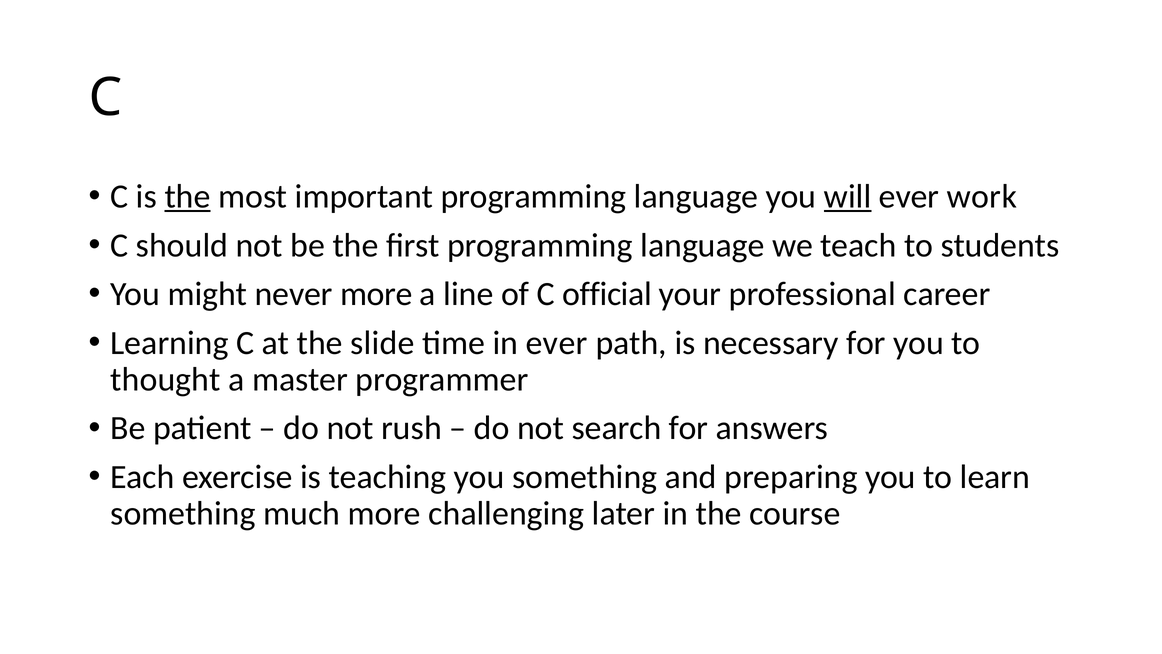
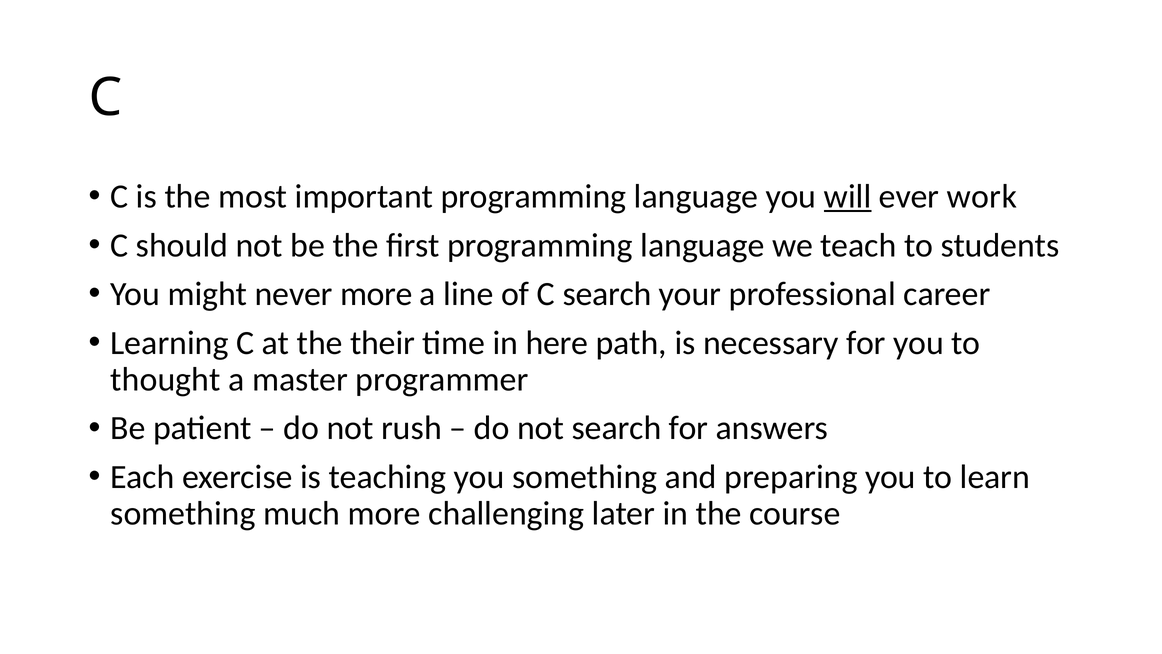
the at (188, 196) underline: present -> none
C official: official -> search
slide: slide -> their
in ever: ever -> here
